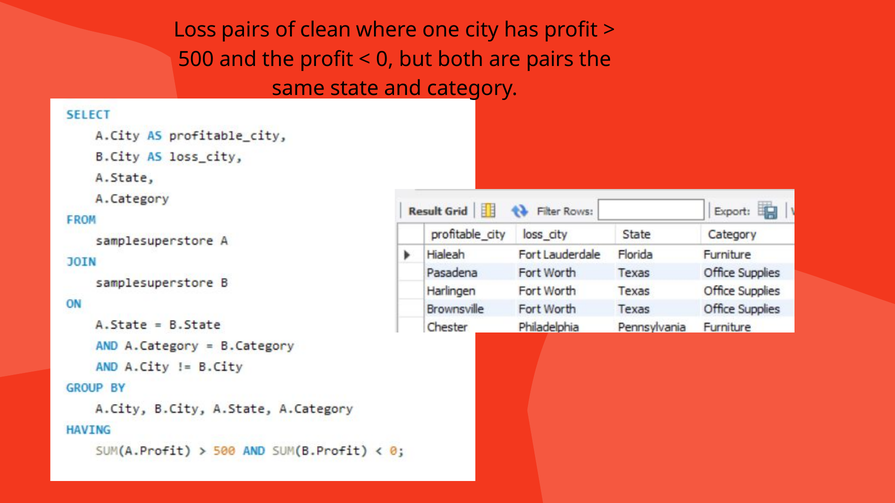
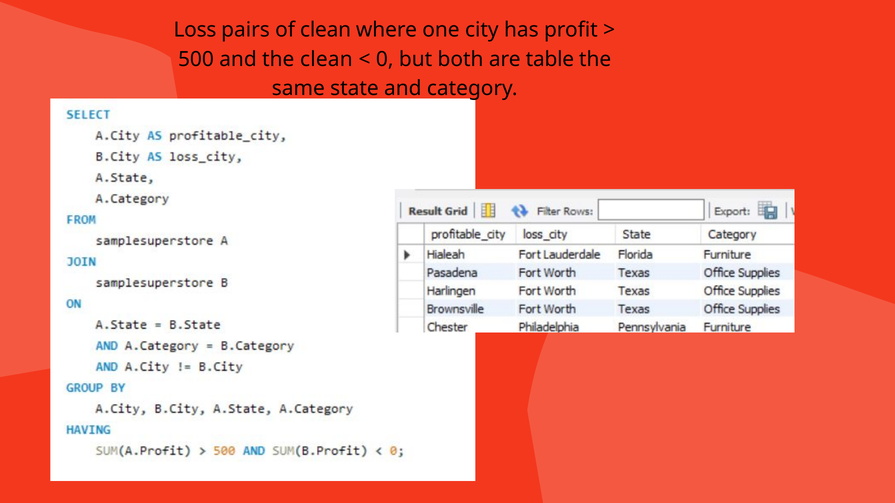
the profit: profit -> clean
are pairs: pairs -> table
